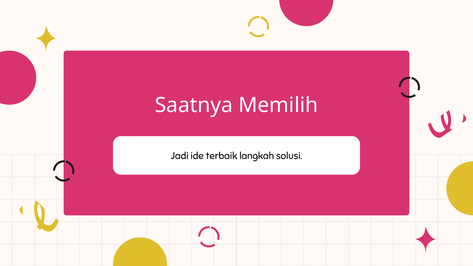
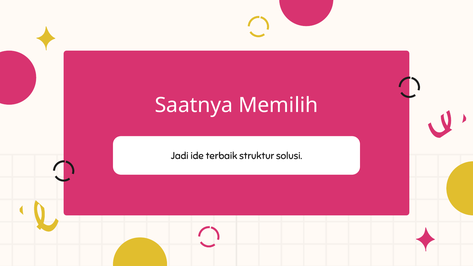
langkah: langkah -> struktur
